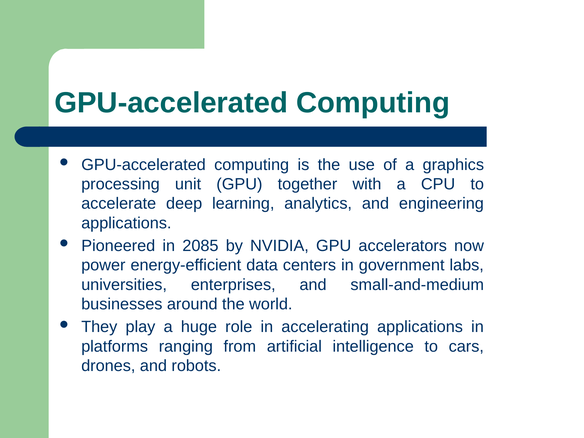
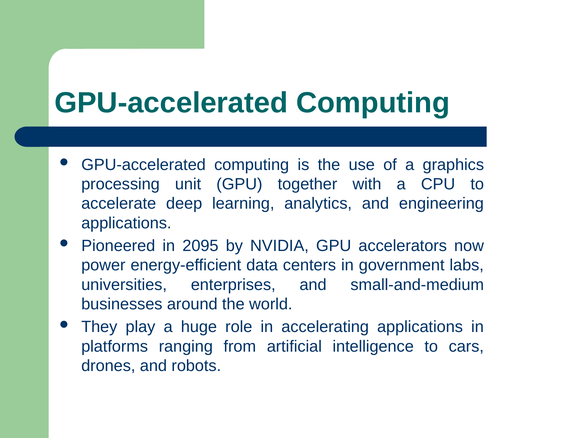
2085: 2085 -> 2095
